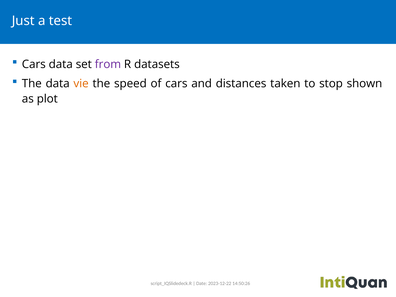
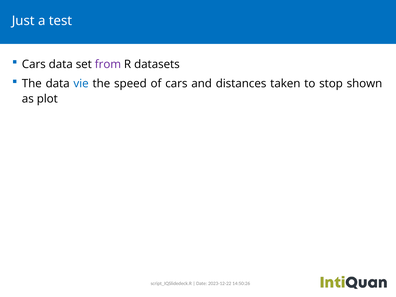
vie colour: orange -> blue
